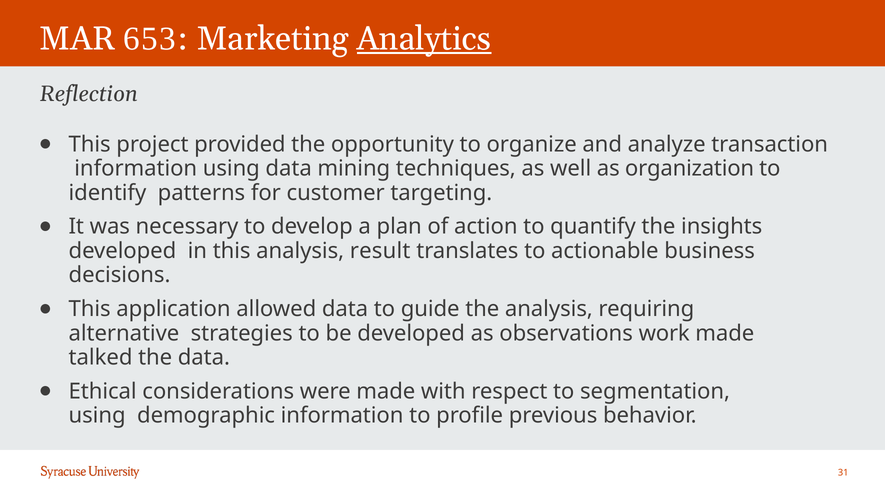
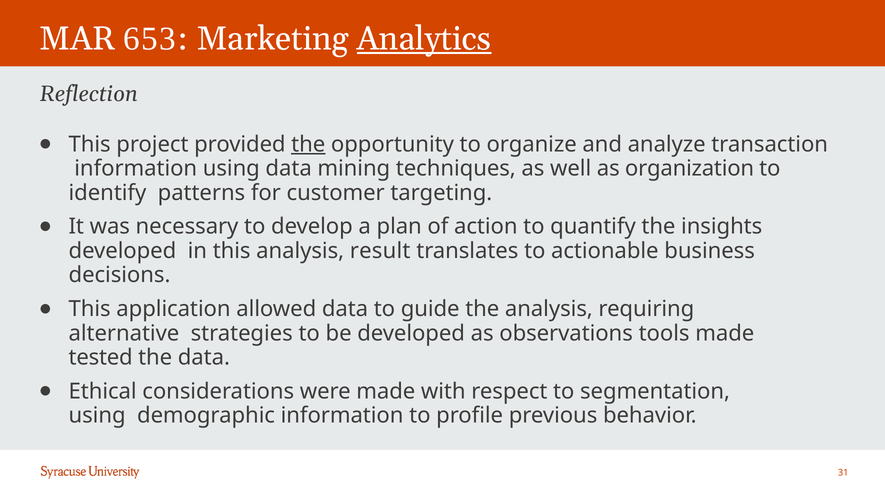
the at (308, 144) underline: none -> present
work: work -> tools
talked: talked -> tested
